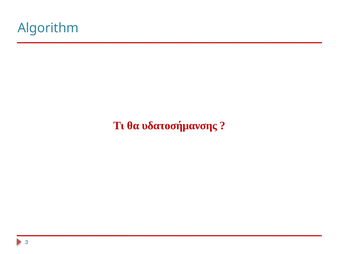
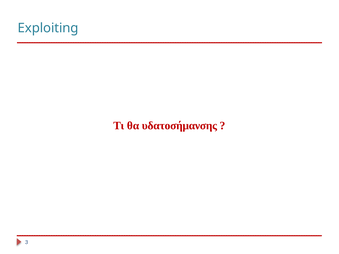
Algorithm: Algorithm -> Exploiting
